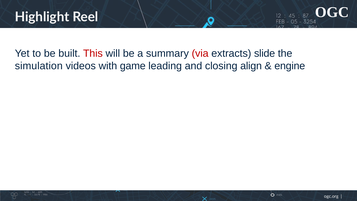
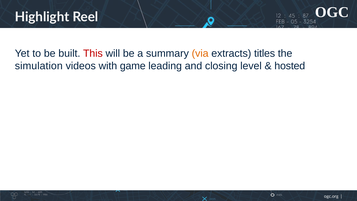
via colour: red -> orange
slide: slide -> titles
align: align -> level
engine: engine -> hosted
